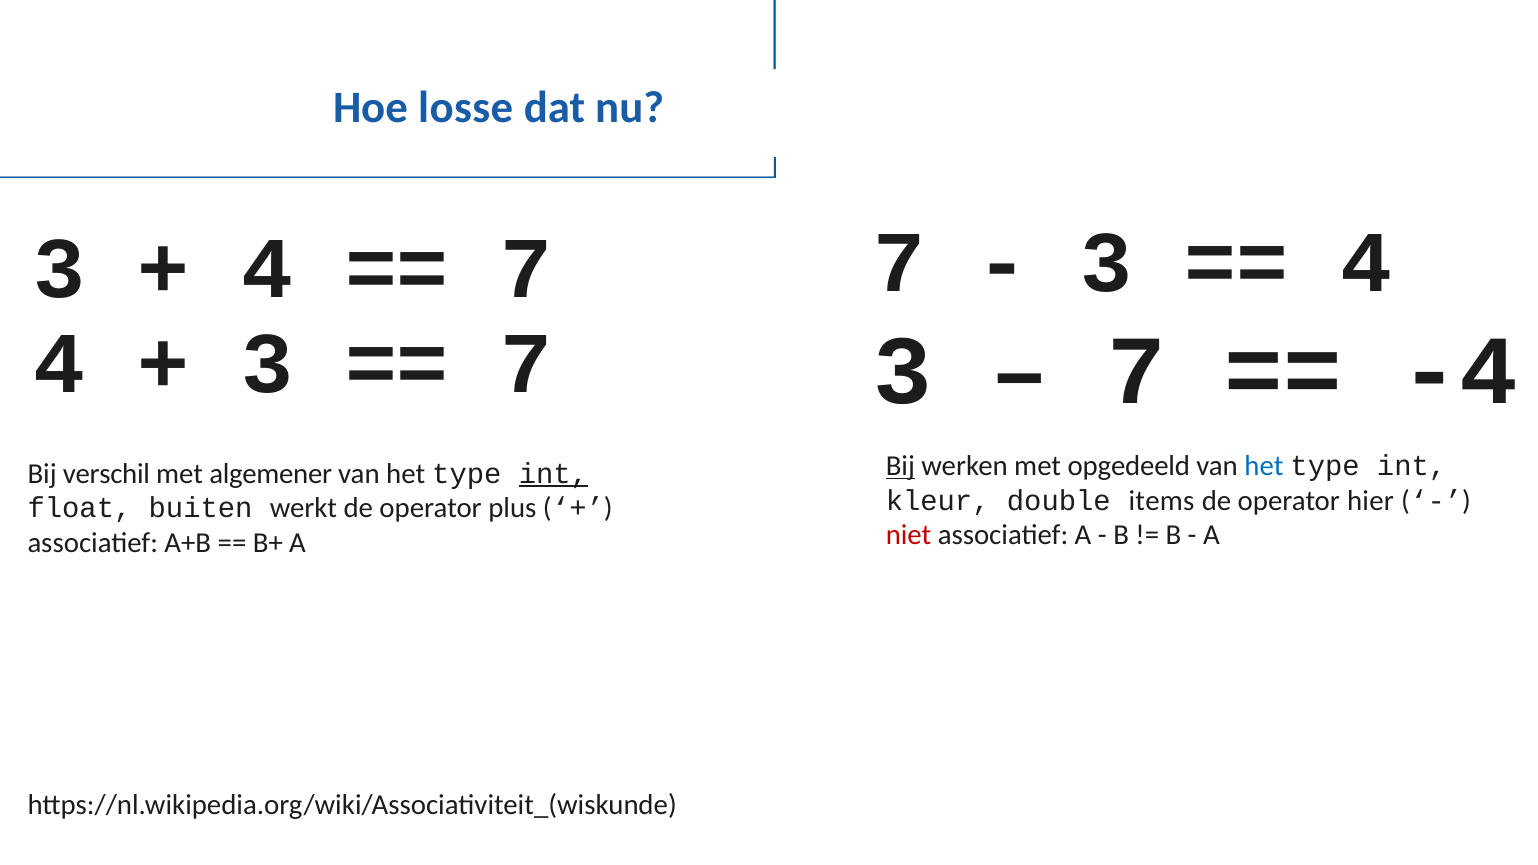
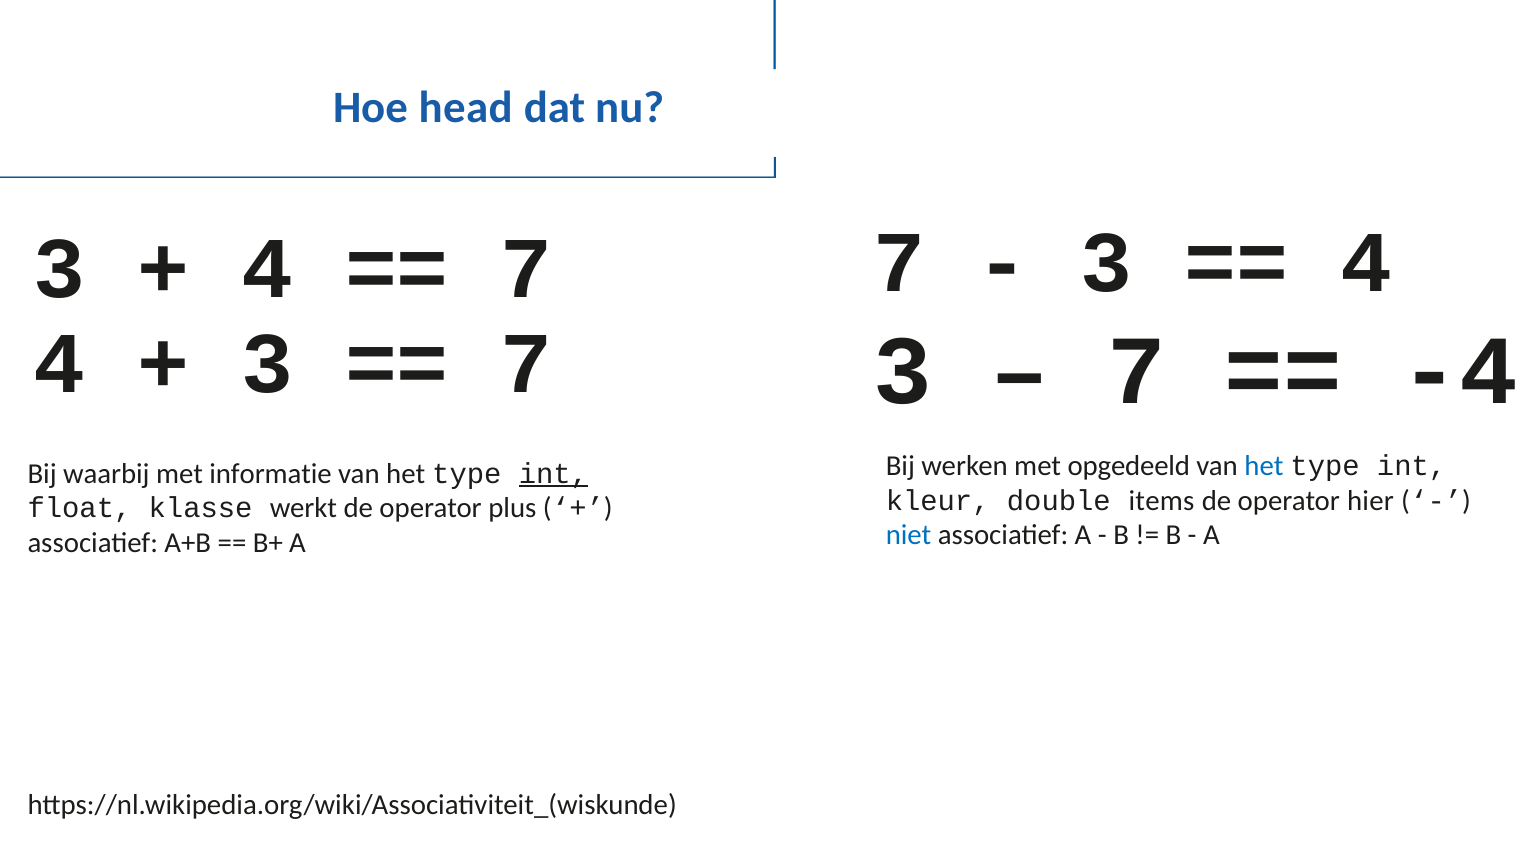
losse: losse -> head
Bij at (900, 466) underline: present -> none
verschil: verschil -> waarbij
algemener: algemener -> informatie
buiten: buiten -> klasse
niet colour: red -> blue
